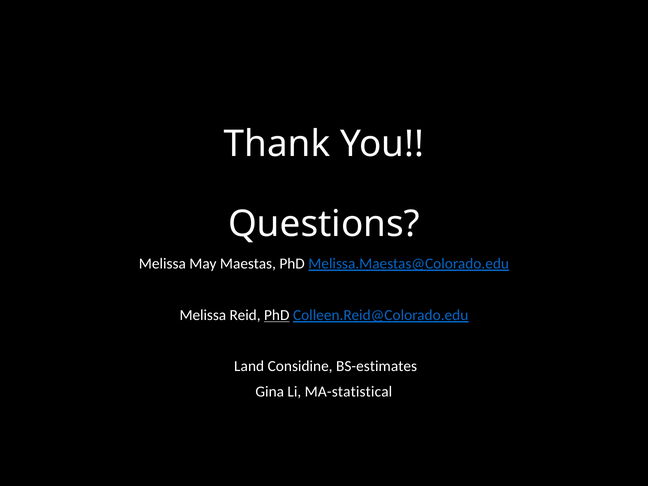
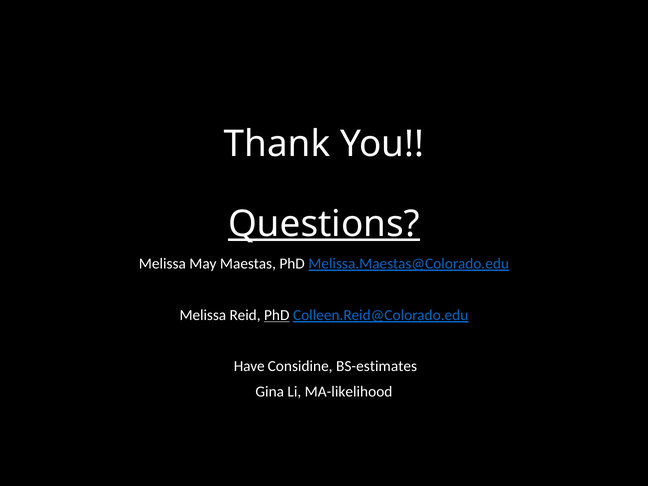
Questions underline: none -> present
Land: Land -> Have
MA-statistical: MA-statistical -> MA-likelihood
